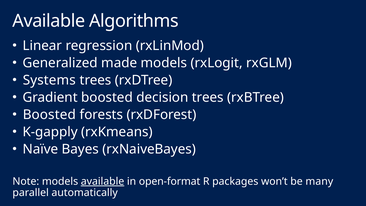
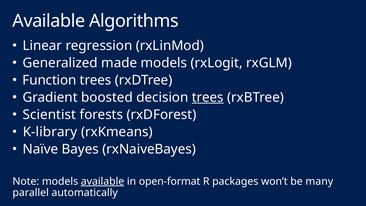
Systems: Systems -> Function
trees at (208, 97) underline: none -> present
Boosted at (49, 115): Boosted -> Scientist
K-gapply: K-gapply -> K-library
